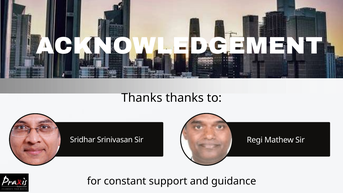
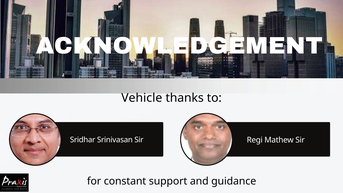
Thanks at (142, 98): Thanks -> Vehicle
